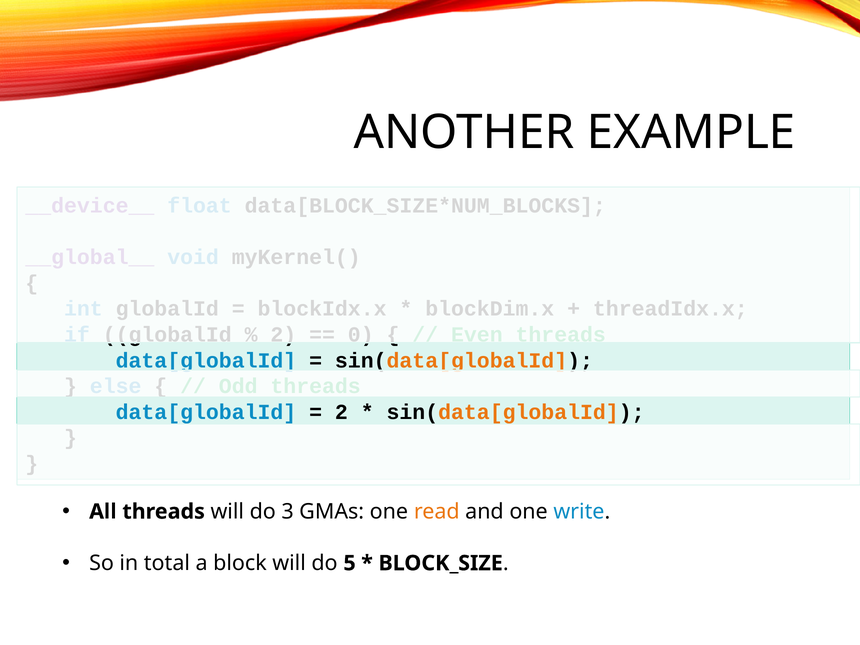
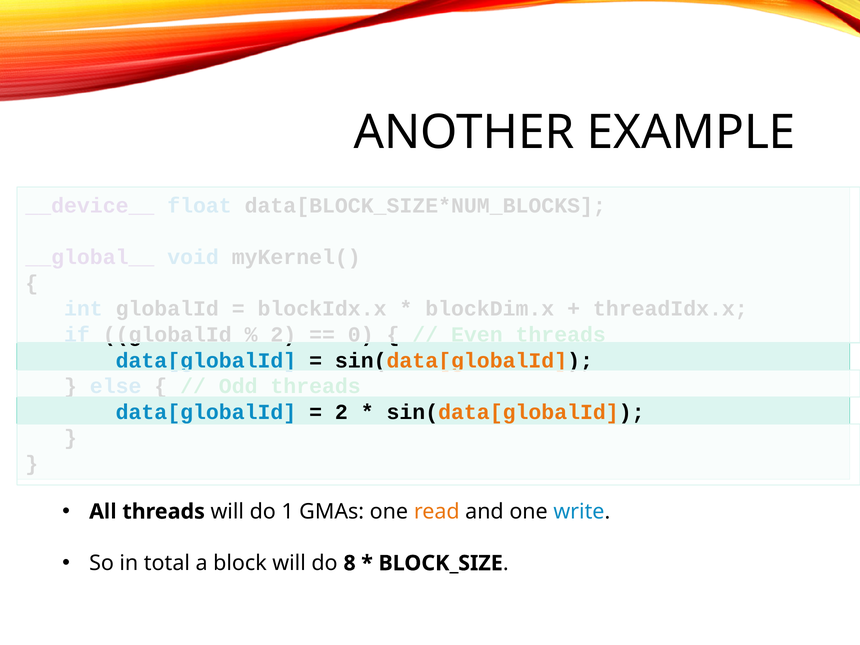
3: 3 -> 1
5: 5 -> 8
